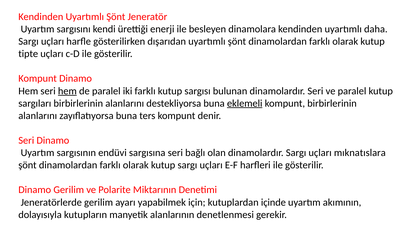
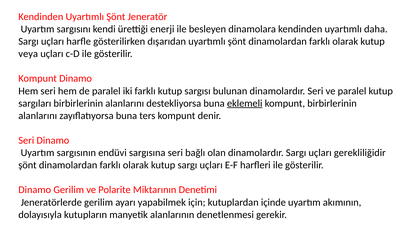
tipte: tipte -> veya
hem at (67, 91) underline: present -> none
mıknatıslara: mıknatıslara -> gerekliliğidir
